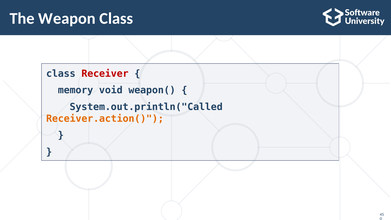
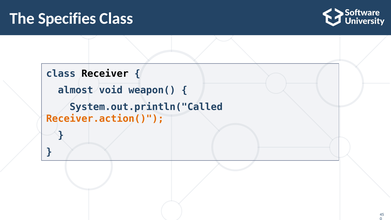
Weapon: Weapon -> Specifies
Receiver colour: red -> black
memory: memory -> almost
